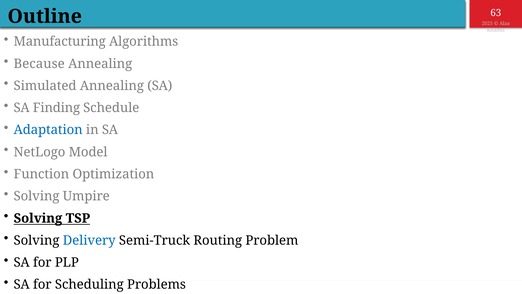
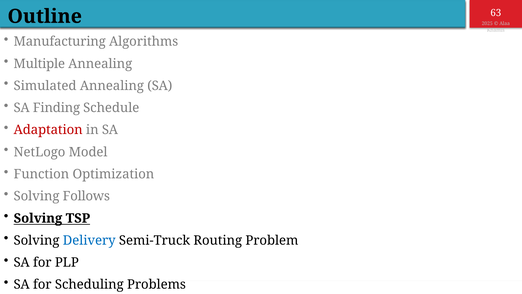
Because: Because -> Multiple
Adaptation colour: blue -> red
Umpire: Umpire -> Follows
